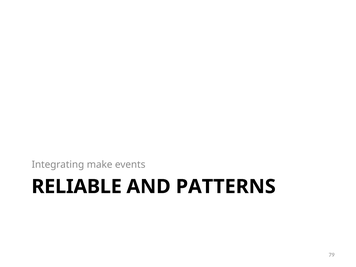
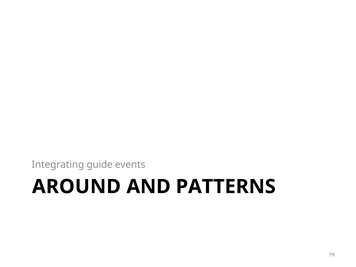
make: make -> guide
RELIABLE: RELIABLE -> AROUND
